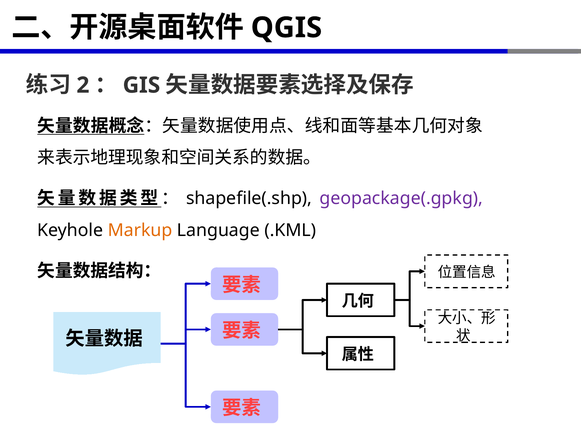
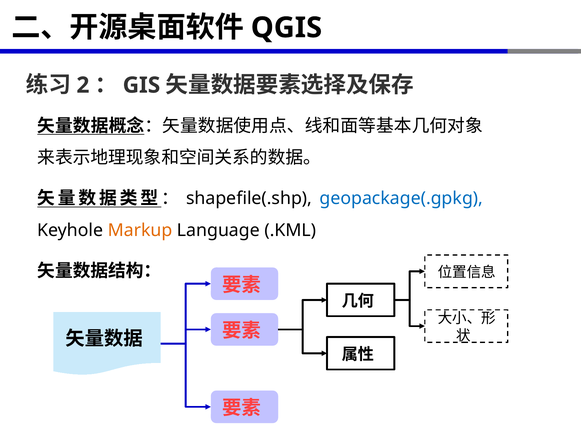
geopackage(.gpkg colour: purple -> blue
